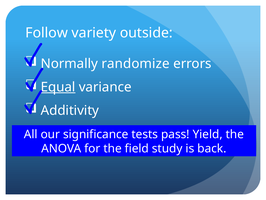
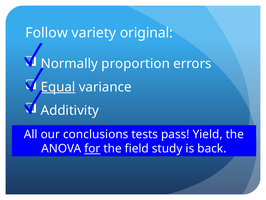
outside: outside -> original
randomize: randomize -> proportion
significance: significance -> conclusions
for underline: none -> present
